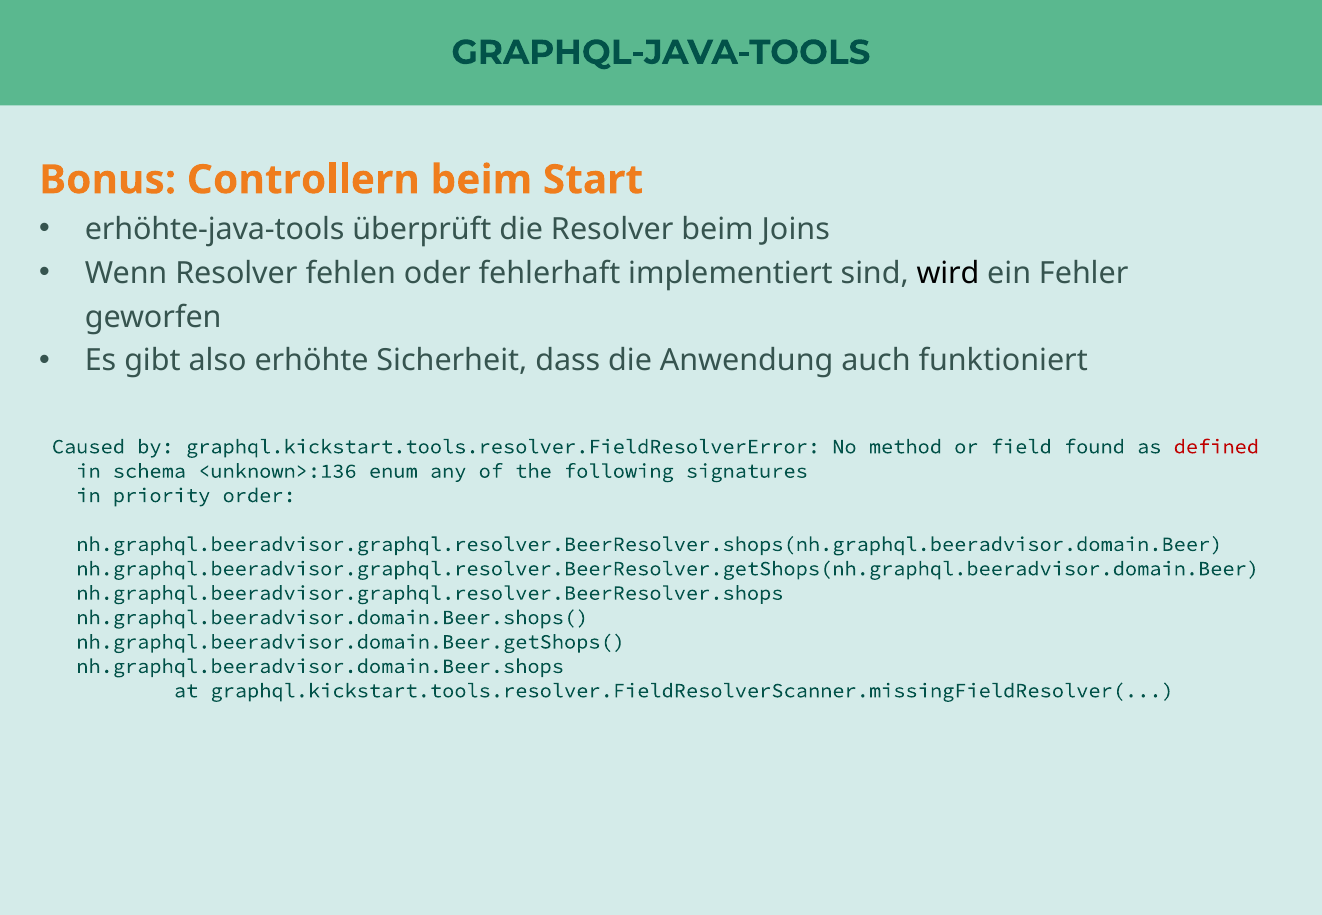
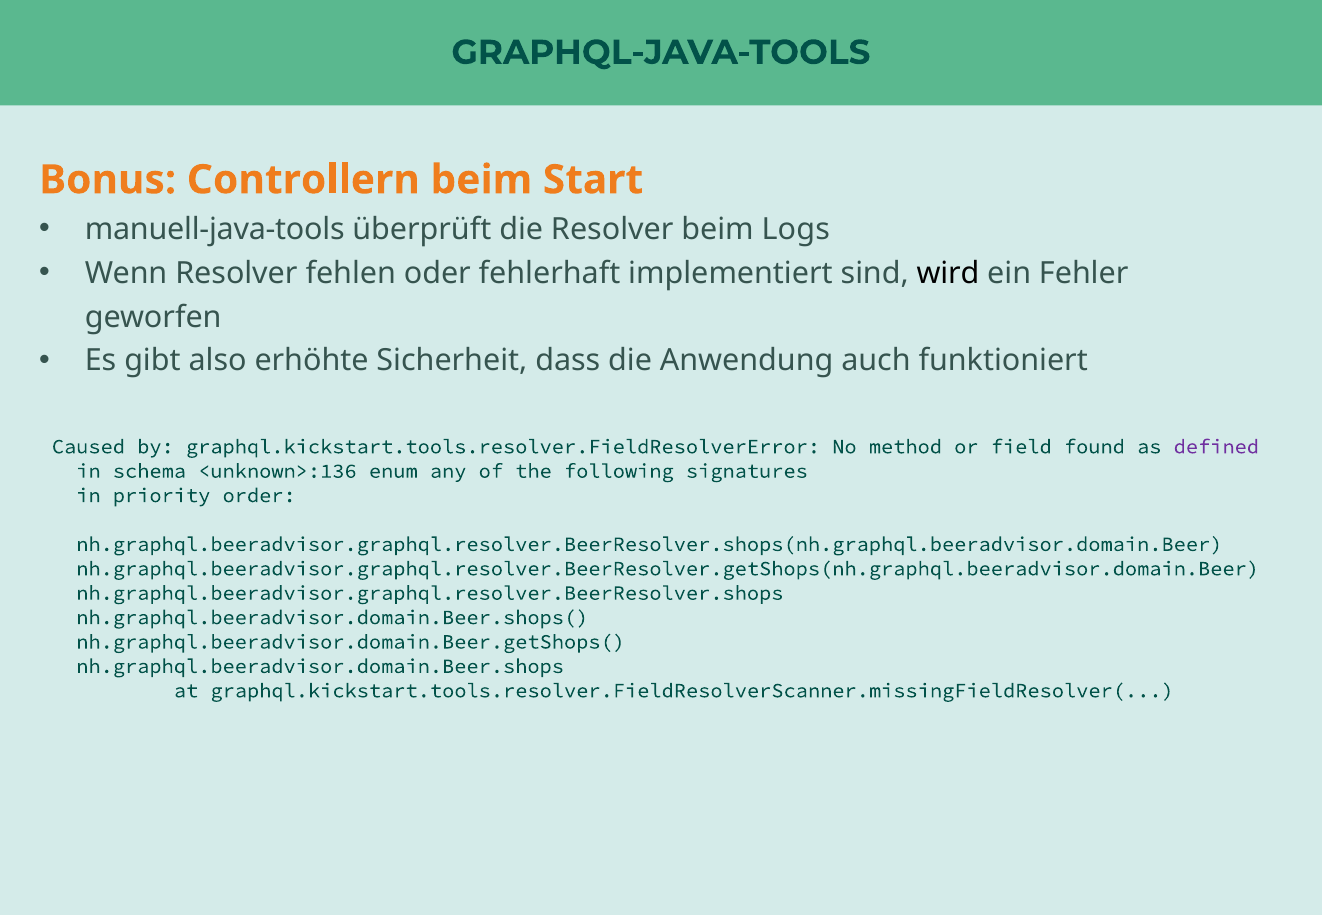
erhöhte-java-tools: erhöhte-java-tools -> manuell-java-tools
Joins: Joins -> Logs
defined colour: red -> purple
